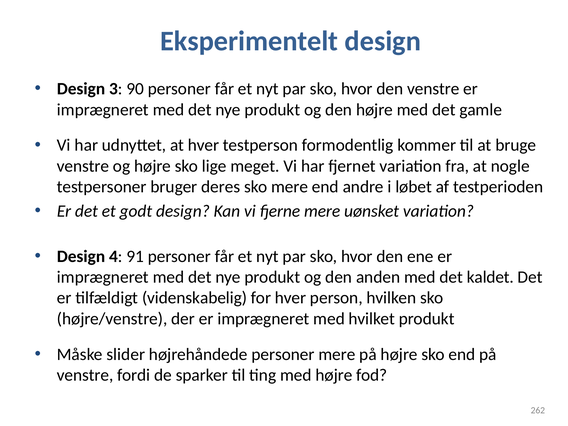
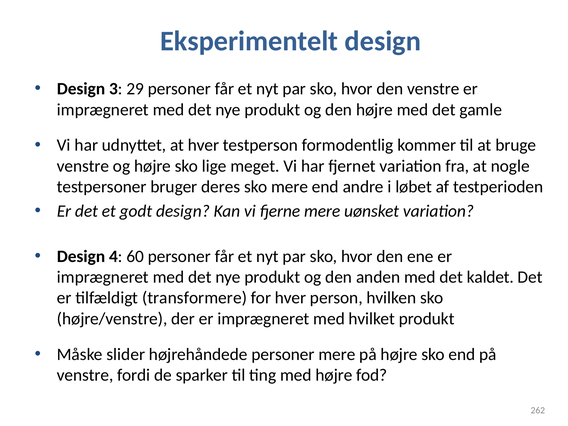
90: 90 -> 29
91: 91 -> 60
videnskabelig: videnskabelig -> transformere
